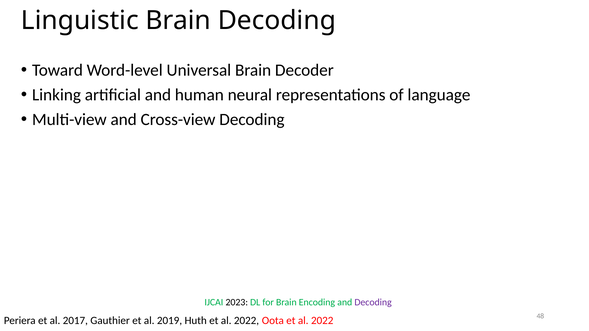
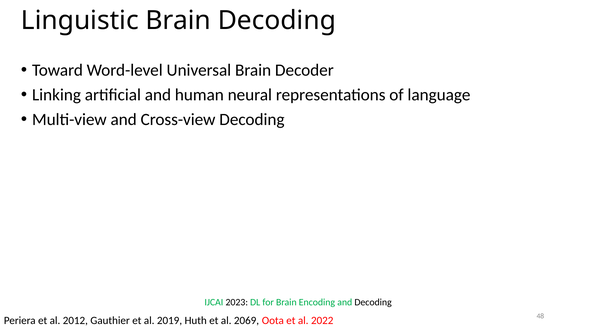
Decoding at (373, 303) colour: purple -> black
2017: 2017 -> 2012
Huth et al 2022: 2022 -> 2069
